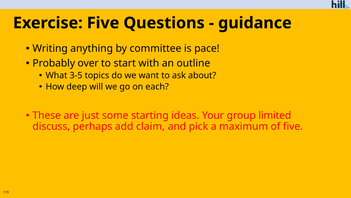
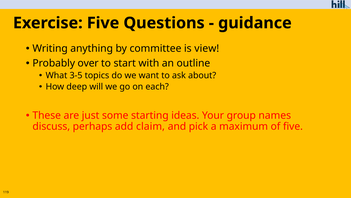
pace: pace -> view
limited: limited -> names
